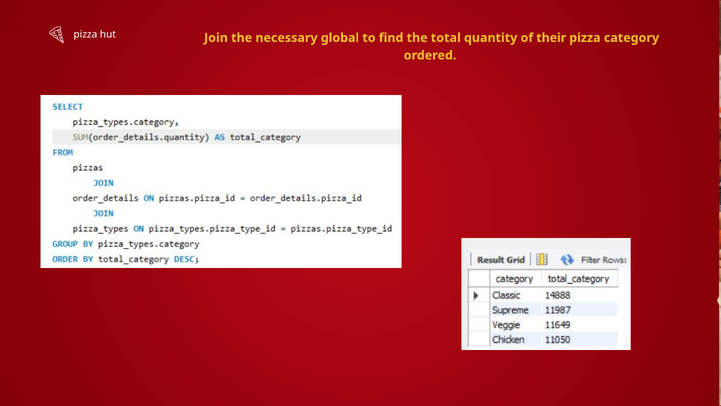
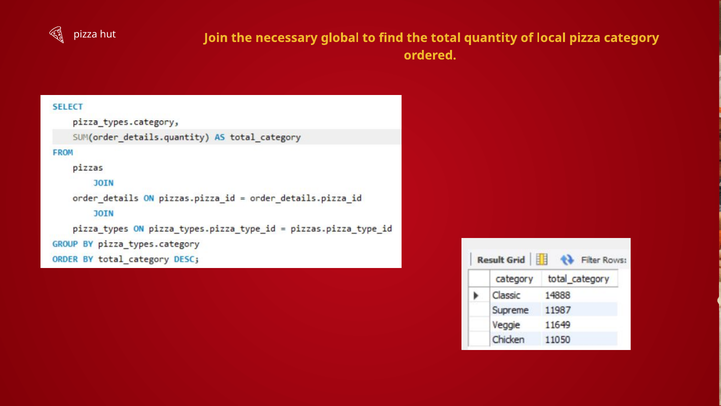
their: their -> local
